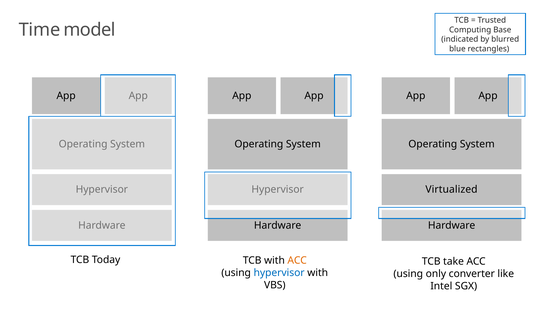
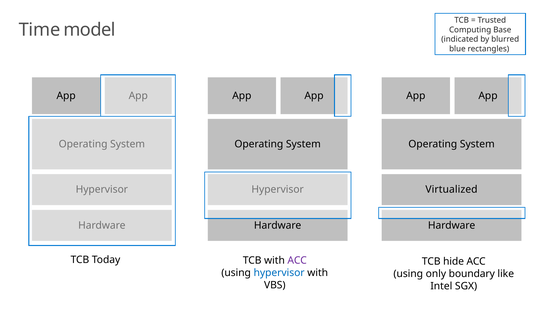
ACC at (297, 260) colour: orange -> purple
take: take -> hide
converter: converter -> boundary
